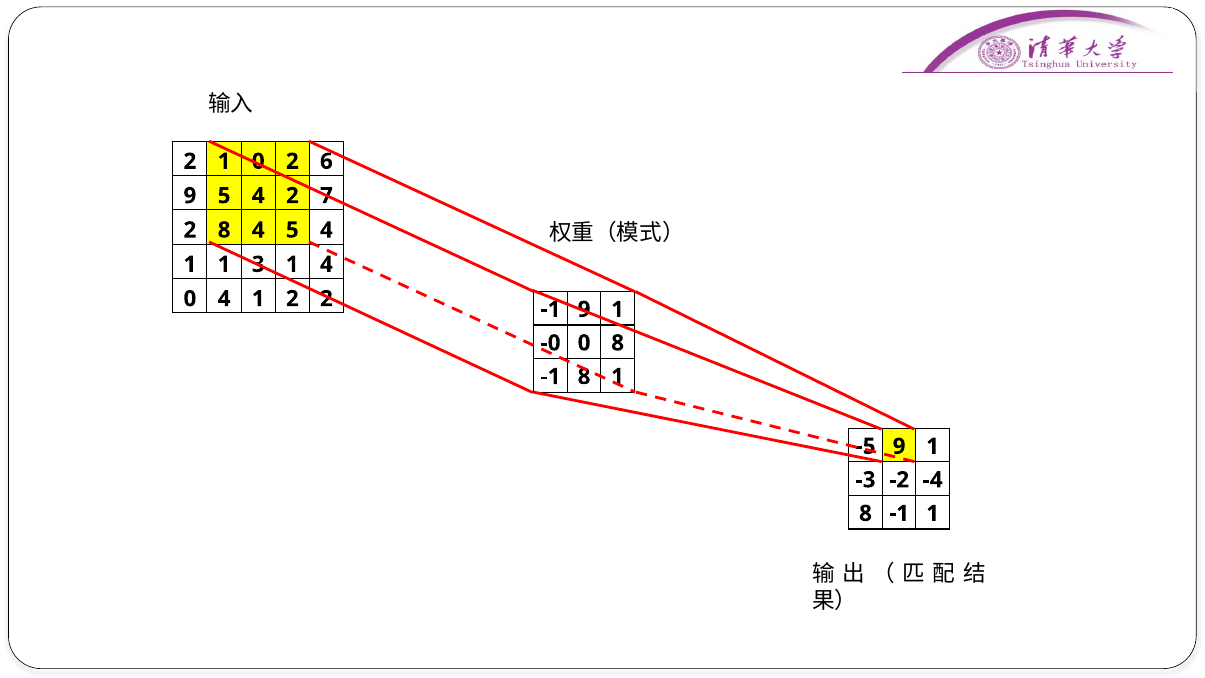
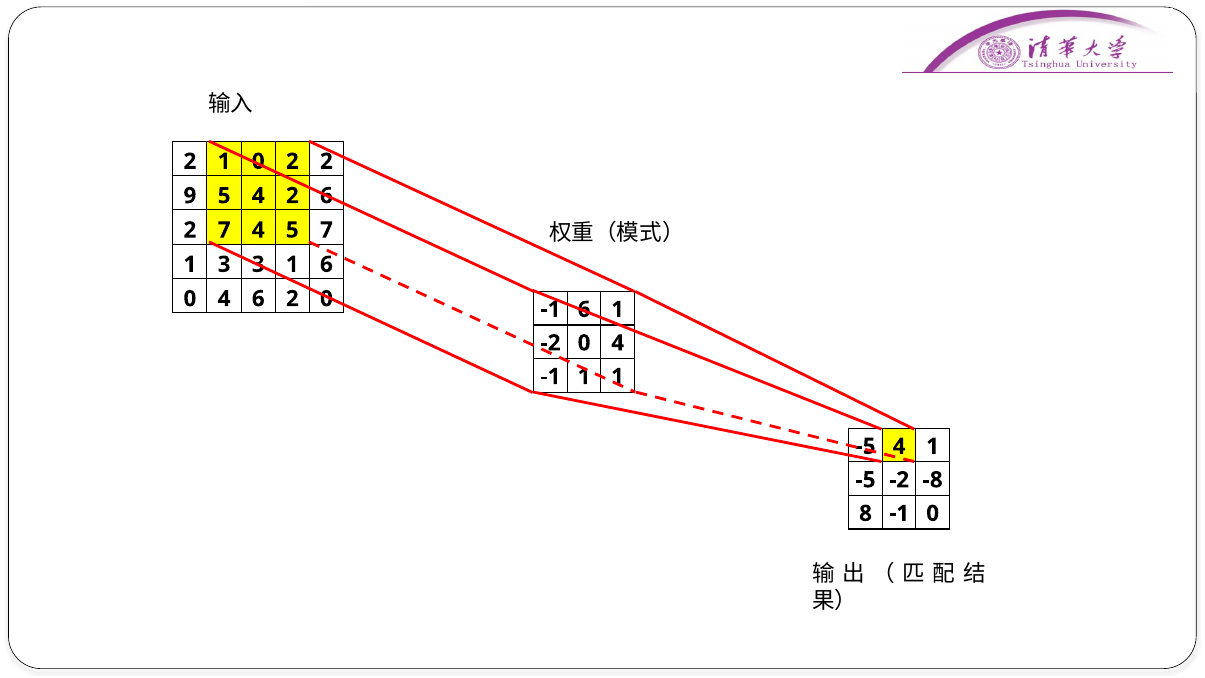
6 at (326, 161): 6 -> 2
7 at (326, 196): 7 -> 6
2 8: 8 -> 7
4 5 4: 4 -> 7
1 1: 1 -> 3
1 4: 4 -> 6
0 4 1: 1 -> 6
2 2: 2 -> 0
-1 9: 9 -> 6
-0 at (551, 343): -0 -> -2
8 at (618, 343): 8 -> 4
-1 8: 8 -> 1
-5 9: 9 -> 4
-3 at (866, 480): -3 -> -5
-4: -4 -> -8
-1 1: 1 -> 0
